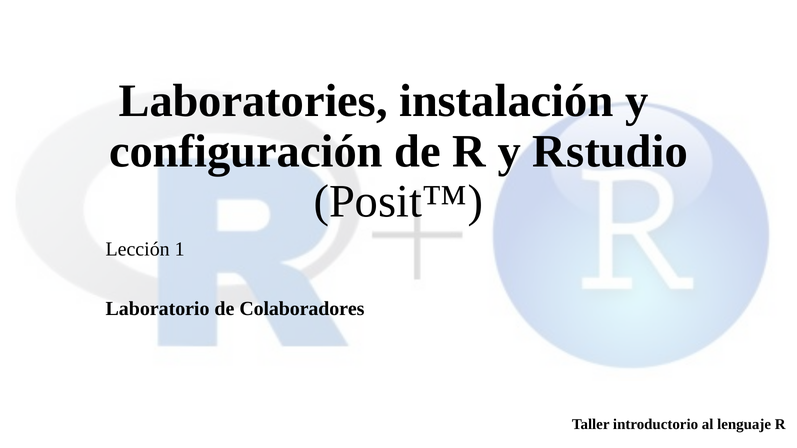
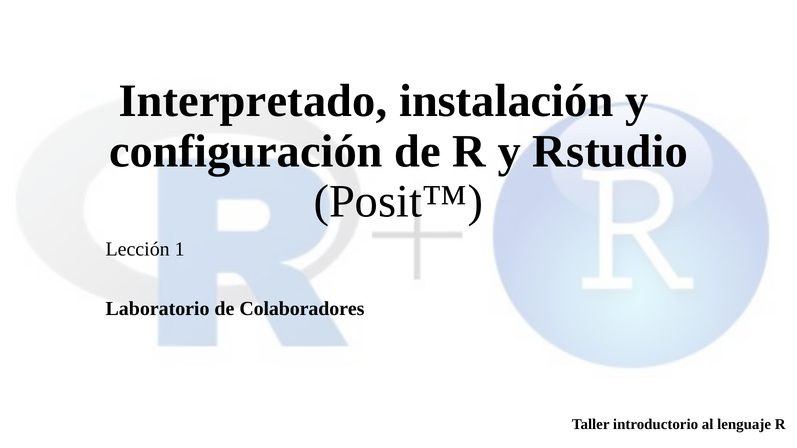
Laboratories: Laboratories -> Interpretado
